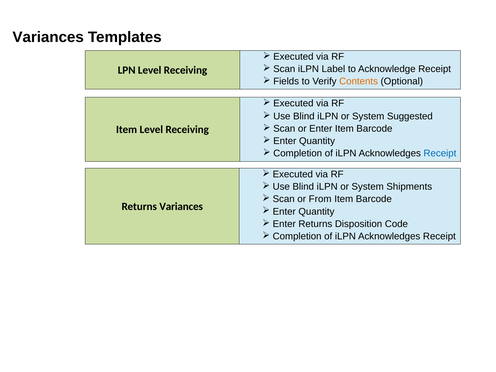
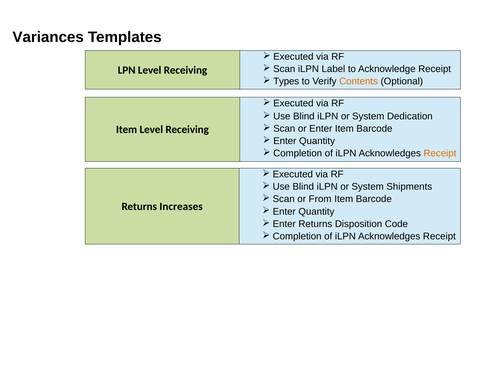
Fields: Fields -> Types
Suggested: Suggested -> Dedication
Receipt at (440, 153) colour: blue -> orange
Returns Variances: Variances -> Increases
